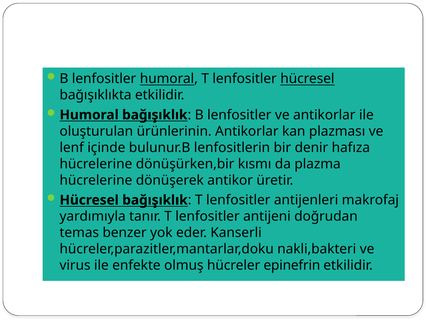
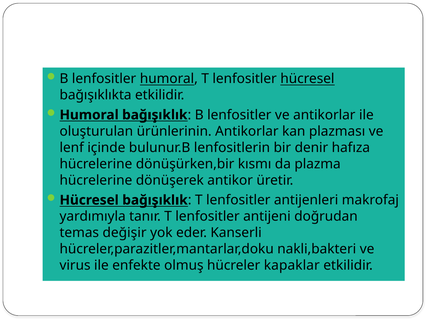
benzer: benzer -> değişir
epinefrin: epinefrin -> kapaklar
